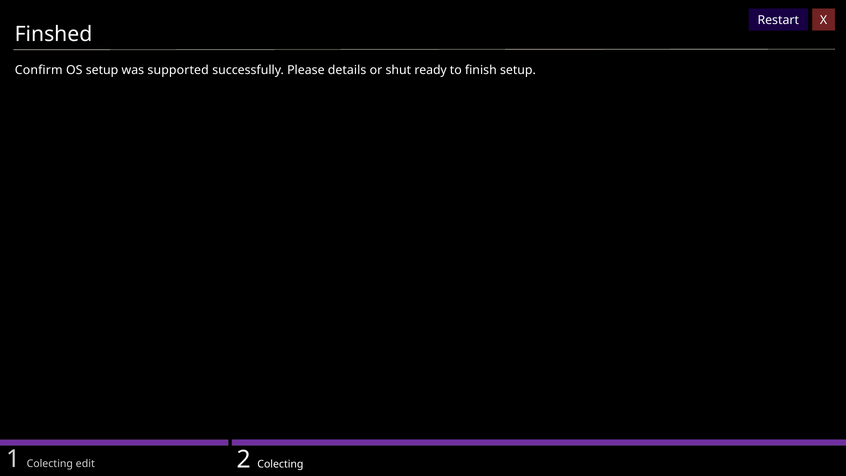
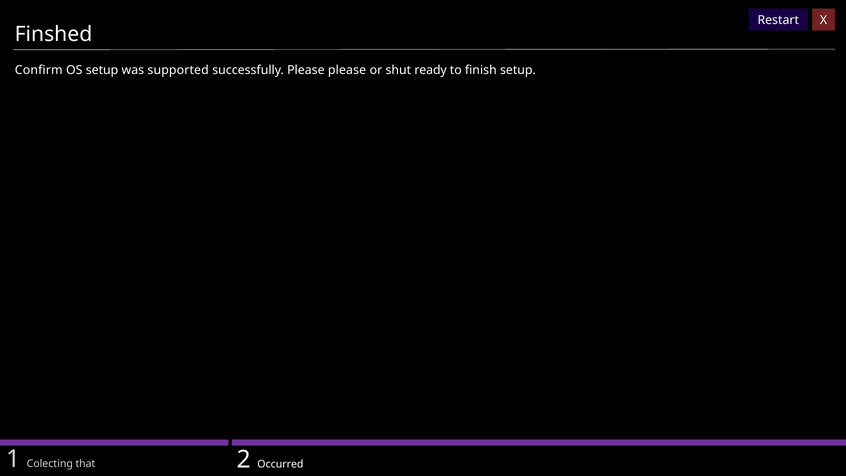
Please details: details -> please
edit: edit -> that
Colecting at (280, 464): Colecting -> Occurred
